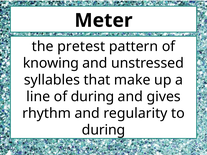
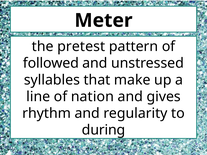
knowing: knowing -> followed
of during: during -> nation
